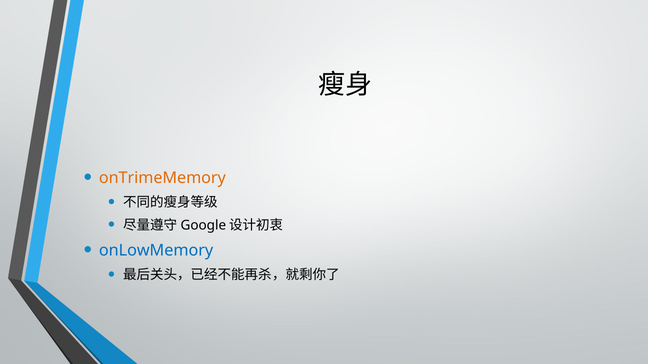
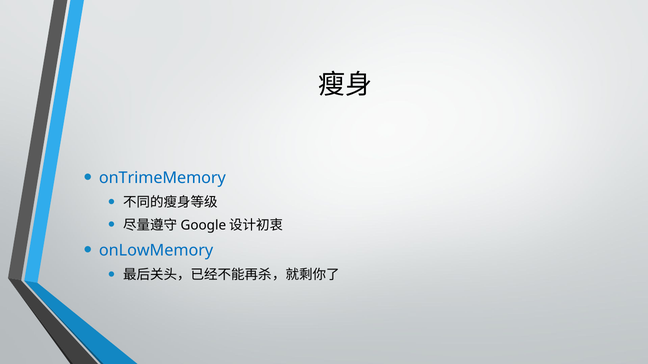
onTrimeMemory colour: orange -> blue
